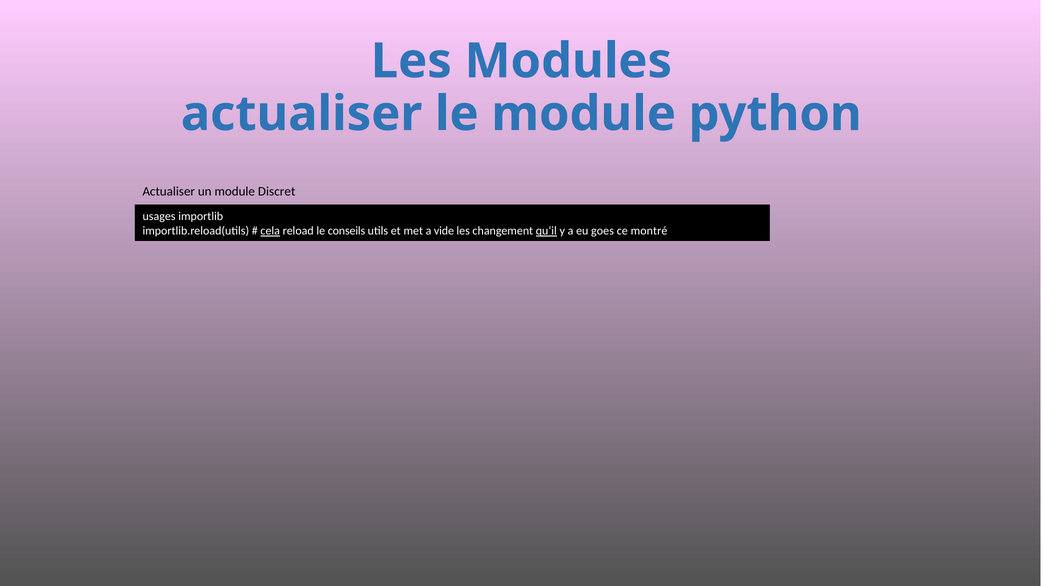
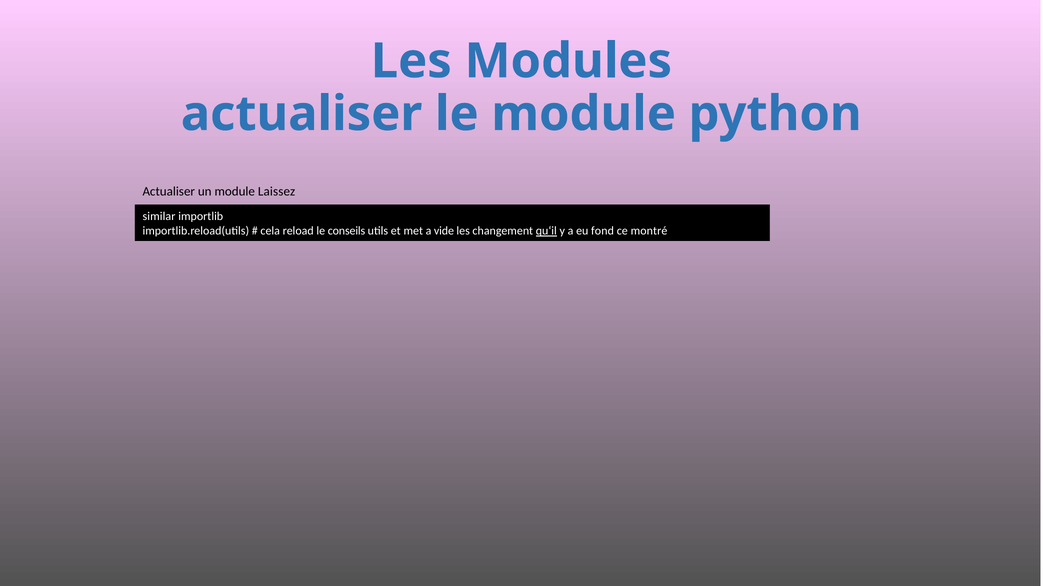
Discret: Discret -> Laissez
usages: usages -> similar
cela underline: present -> none
goes: goes -> fond
